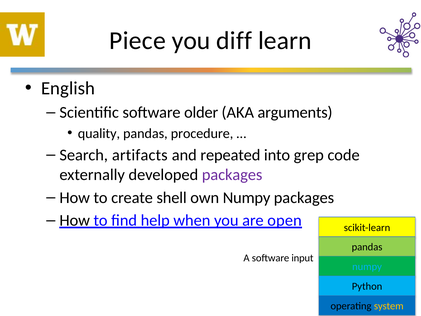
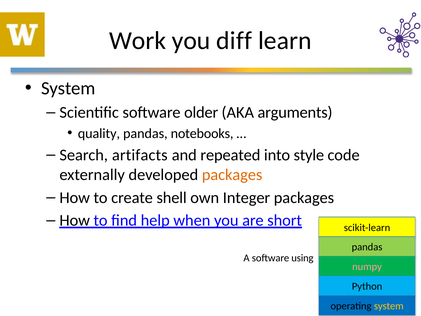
Piece: Piece -> Work
English at (68, 88): English -> System
procedure: procedure -> notebooks
grep: grep -> style
packages at (232, 175) colour: purple -> orange
own Numpy: Numpy -> Integer
open: open -> short
input: input -> using
numpy at (367, 267) colour: light blue -> pink
